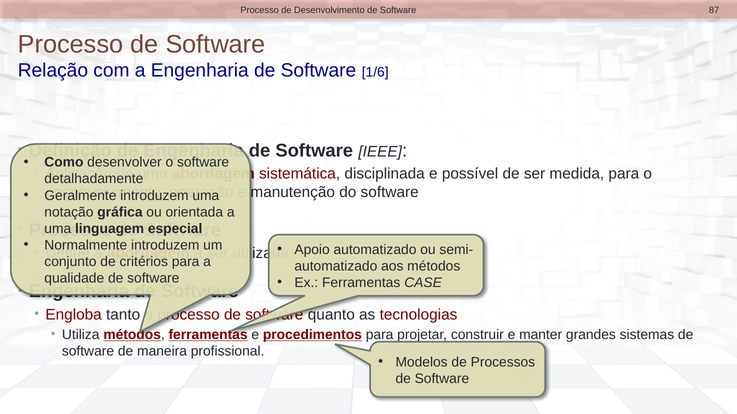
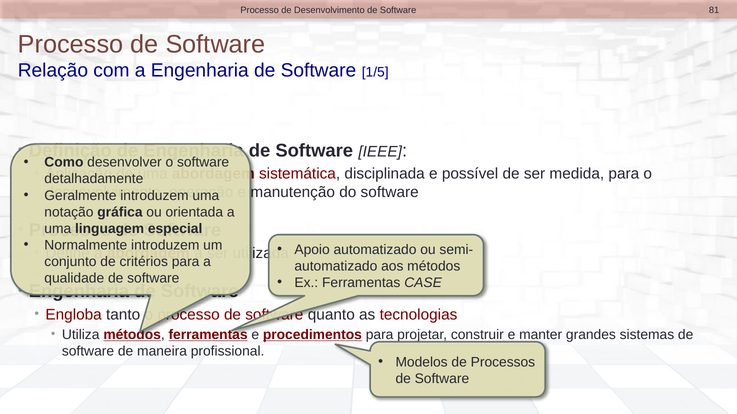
87: 87 -> 81
1/6: 1/6 -> 1/5
